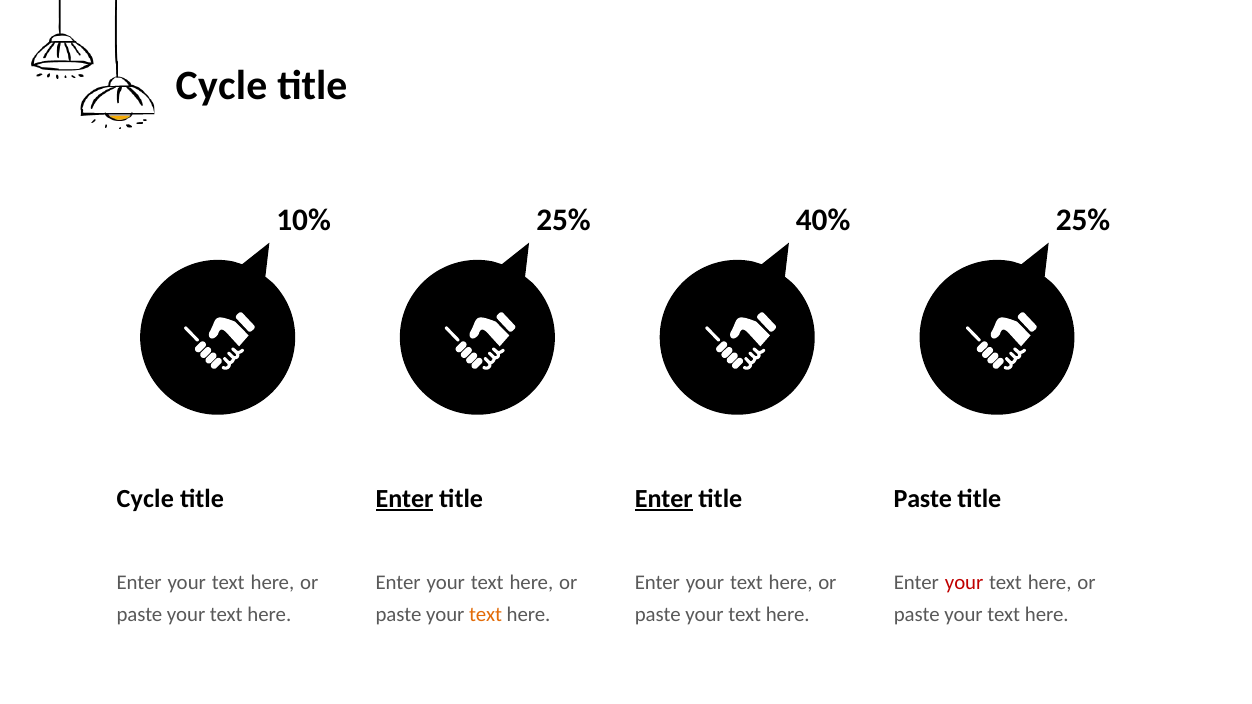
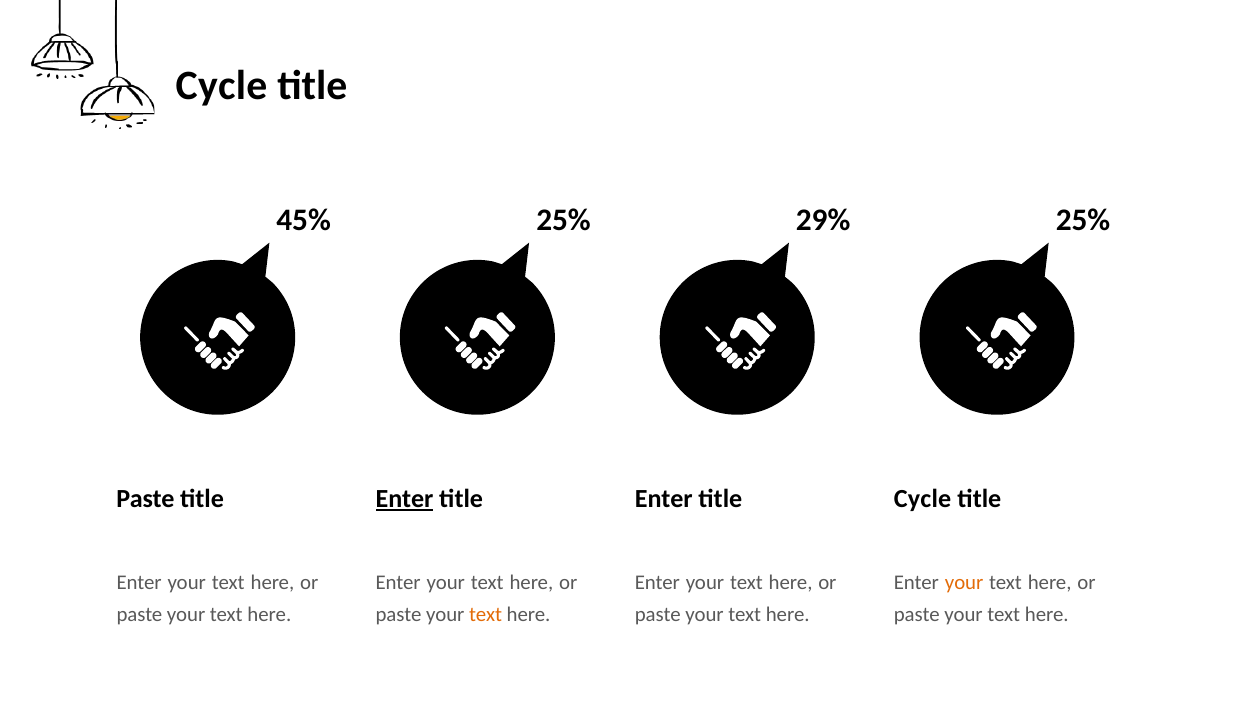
10%: 10% -> 45%
40%: 40% -> 29%
Cycle at (145, 499): Cycle -> Paste
Enter at (664, 499) underline: present -> none
Paste at (923, 499): Paste -> Cycle
your at (964, 583) colour: red -> orange
